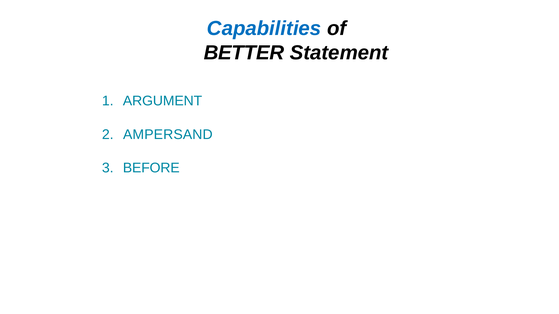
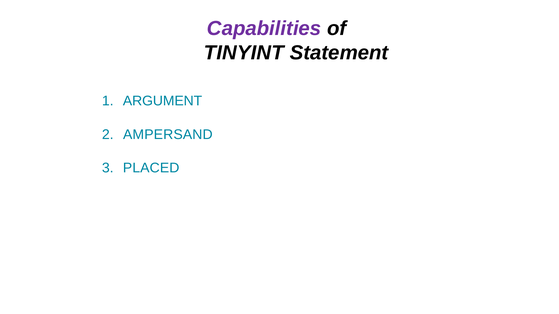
Capabilities colour: blue -> purple
BETTER: BETTER -> TINYINT
BEFORE: BEFORE -> PLACED
